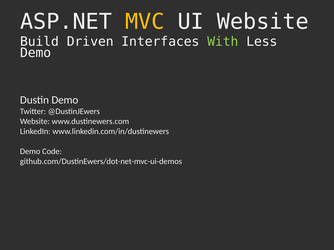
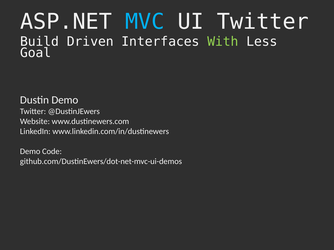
MVC colour: yellow -> light blue
UI Website: Website -> Twitter
Demo at (36, 53): Demo -> Goal
